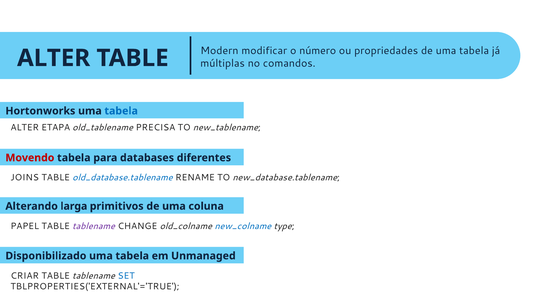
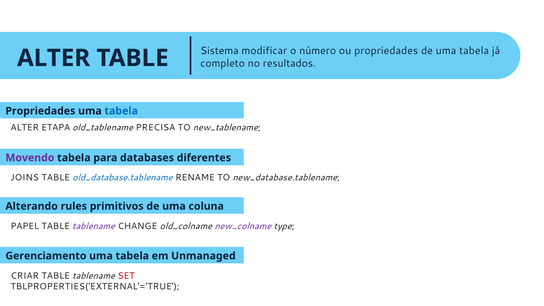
Modern: Modern -> Sistema
múltiplas: múltiplas -> completo
comandos: comandos -> resultados
Hortonworks at (40, 111): Hortonworks -> Propriedades
Movendo colour: red -> purple
larga: larga -> rules
new_colname colour: blue -> purple
Disponibilizado: Disponibilizado -> Gerenciamento
SET colour: blue -> red
